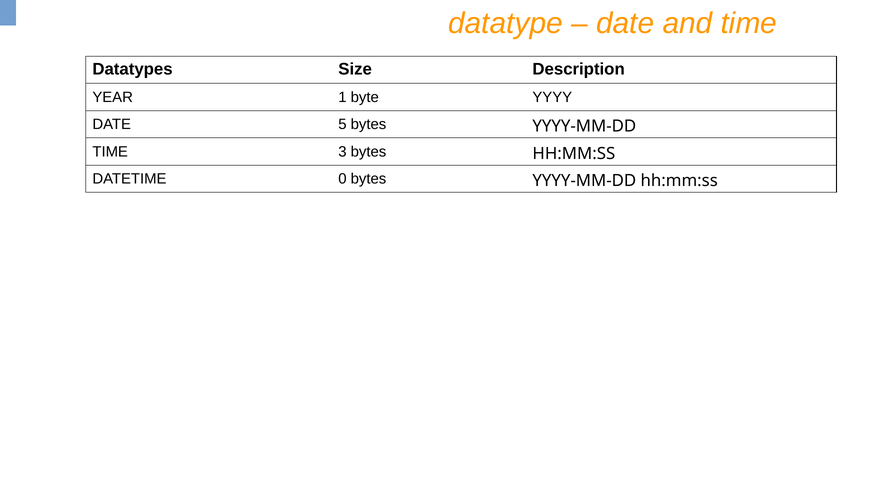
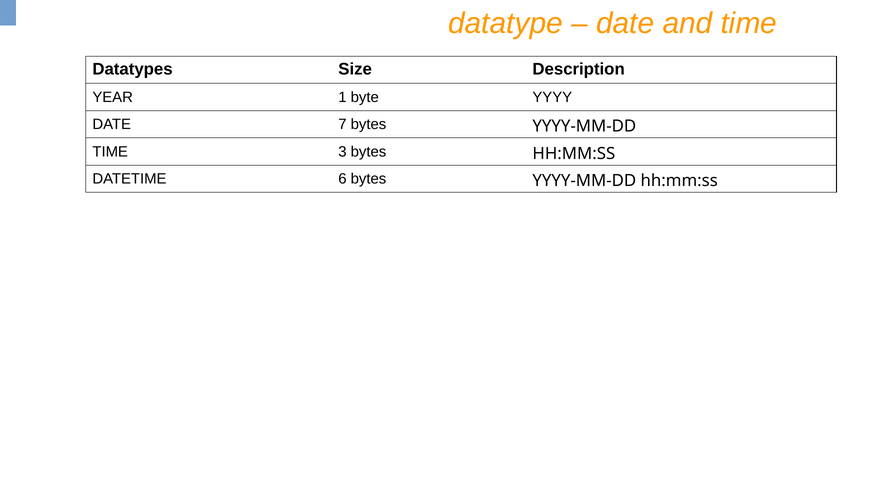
5: 5 -> 7
0: 0 -> 6
